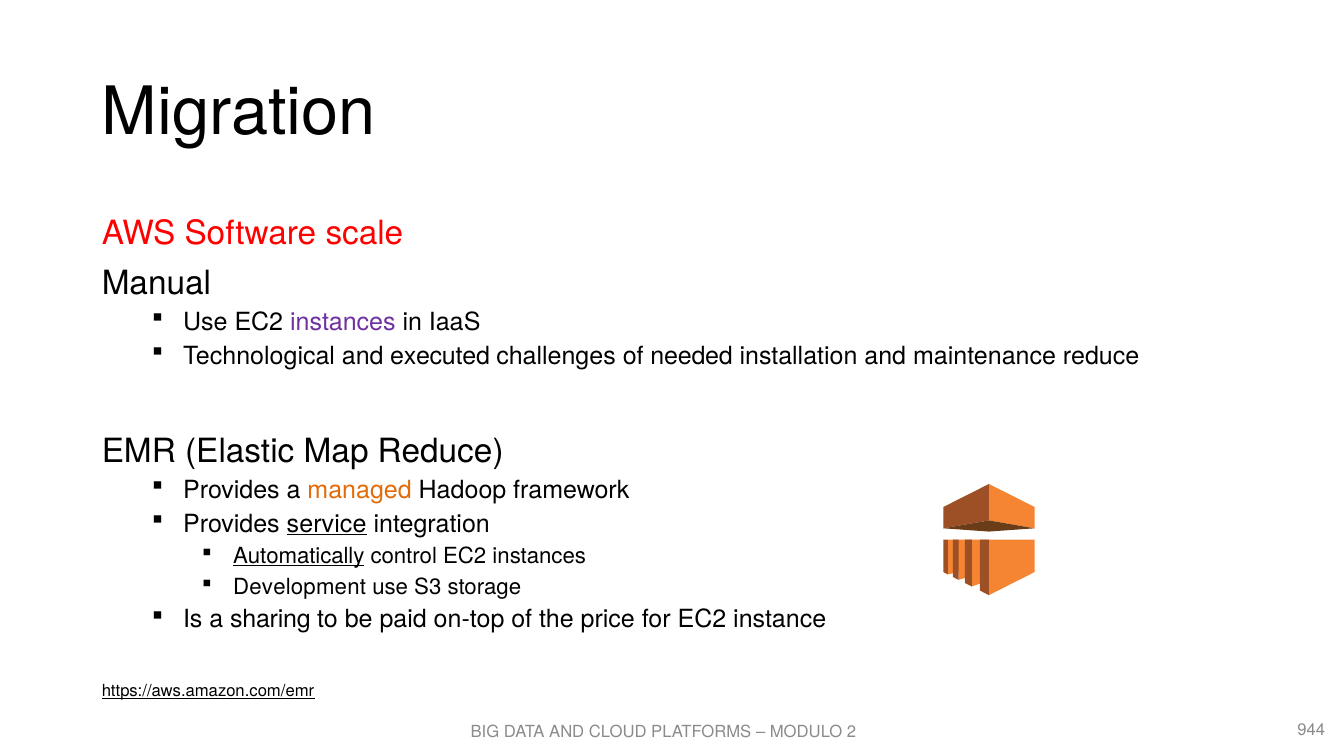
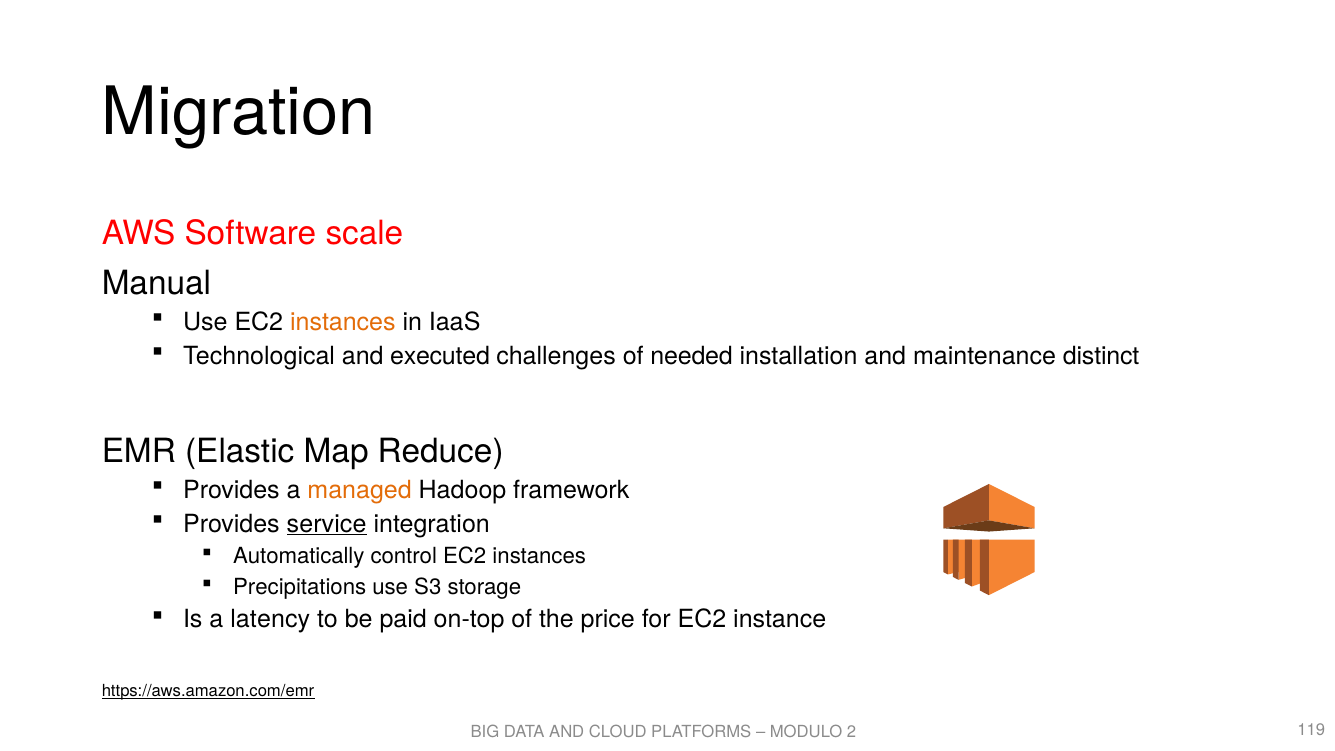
instances at (343, 322) colour: purple -> orange
maintenance reduce: reduce -> distinct
Automatically underline: present -> none
Development: Development -> Precipitations
sharing: sharing -> latency
944: 944 -> 119
